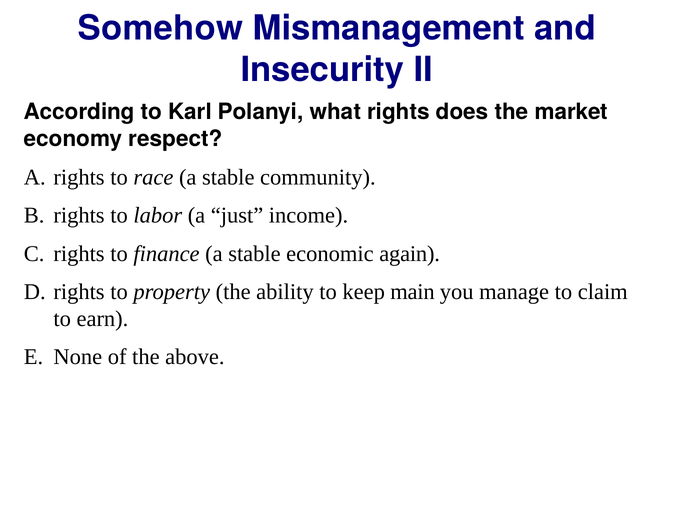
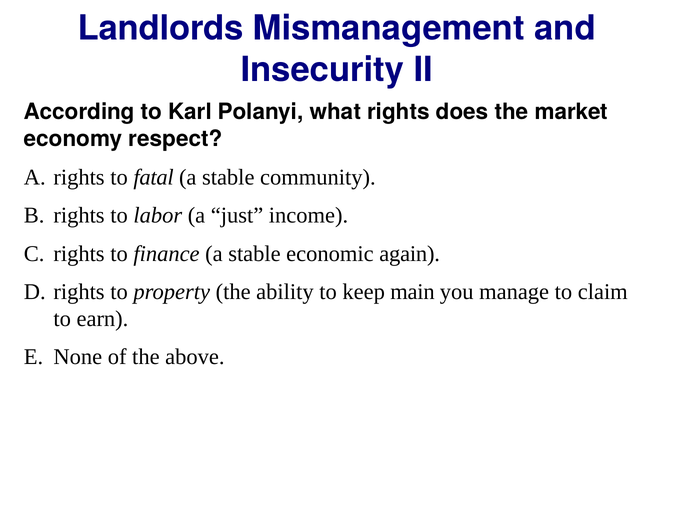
Somehow: Somehow -> Landlords
race: race -> fatal
